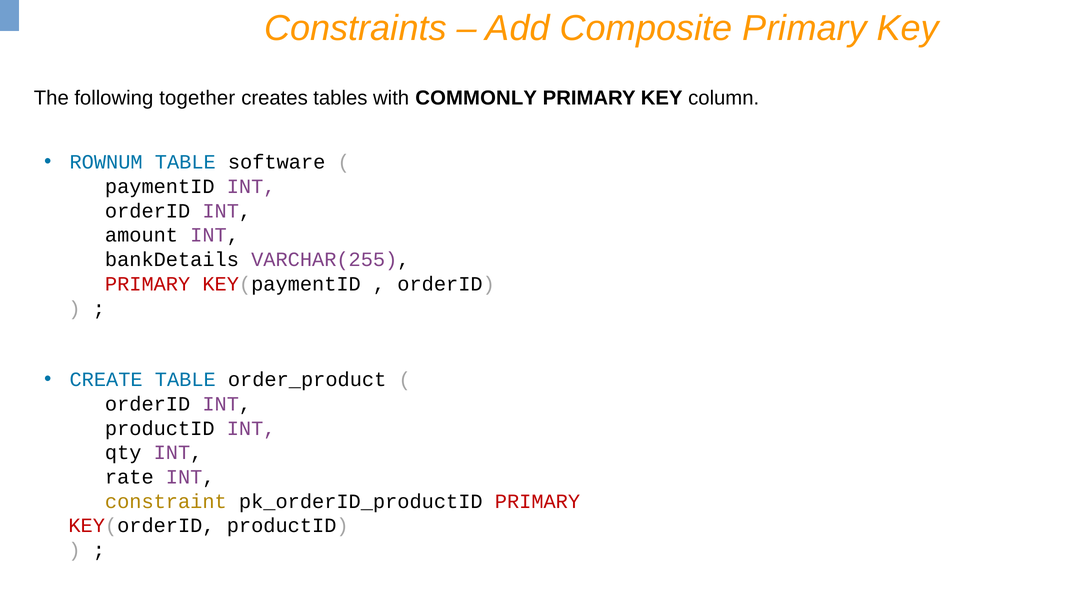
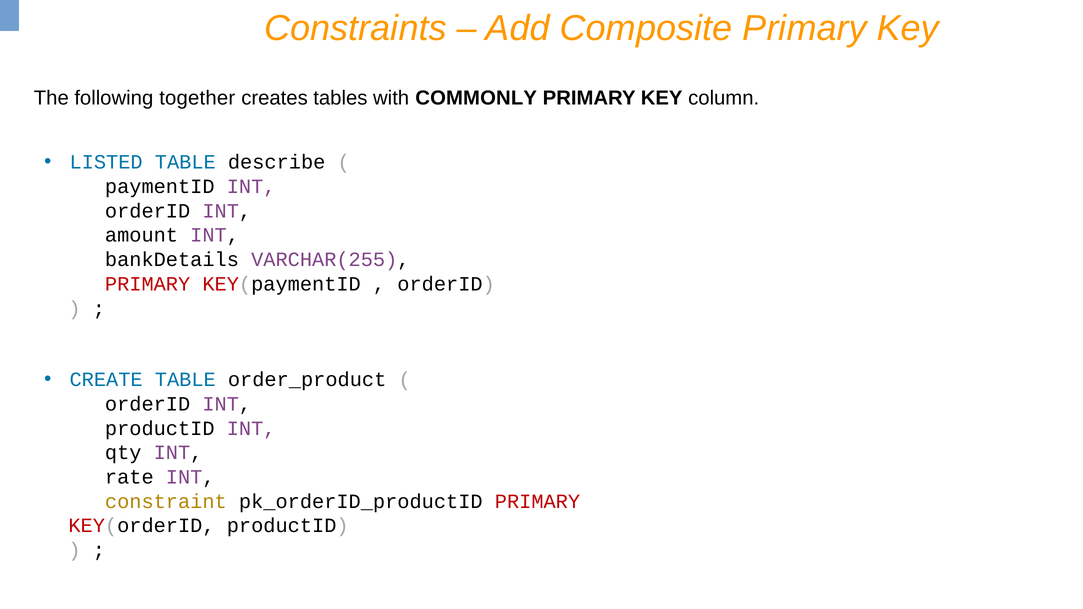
ROWNUM: ROWNUM -> LISTED
software: software -> describe
